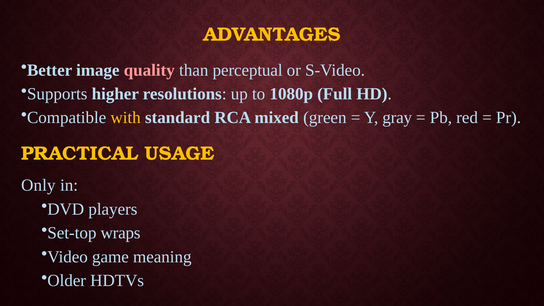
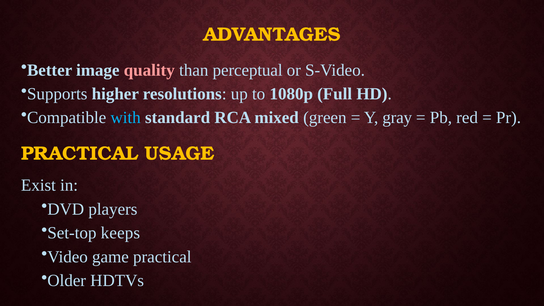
with colour: yellow -> light blue
Only: Only -> Exist
wraps: wraps -> keeps
game meaning: meaning -> practical
